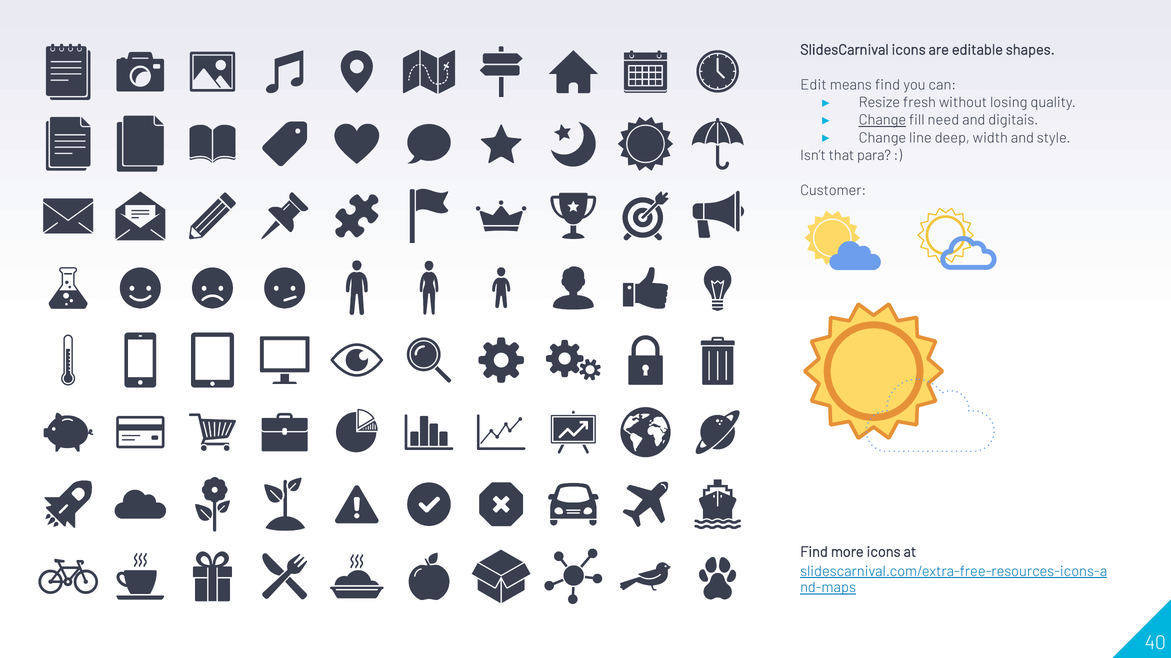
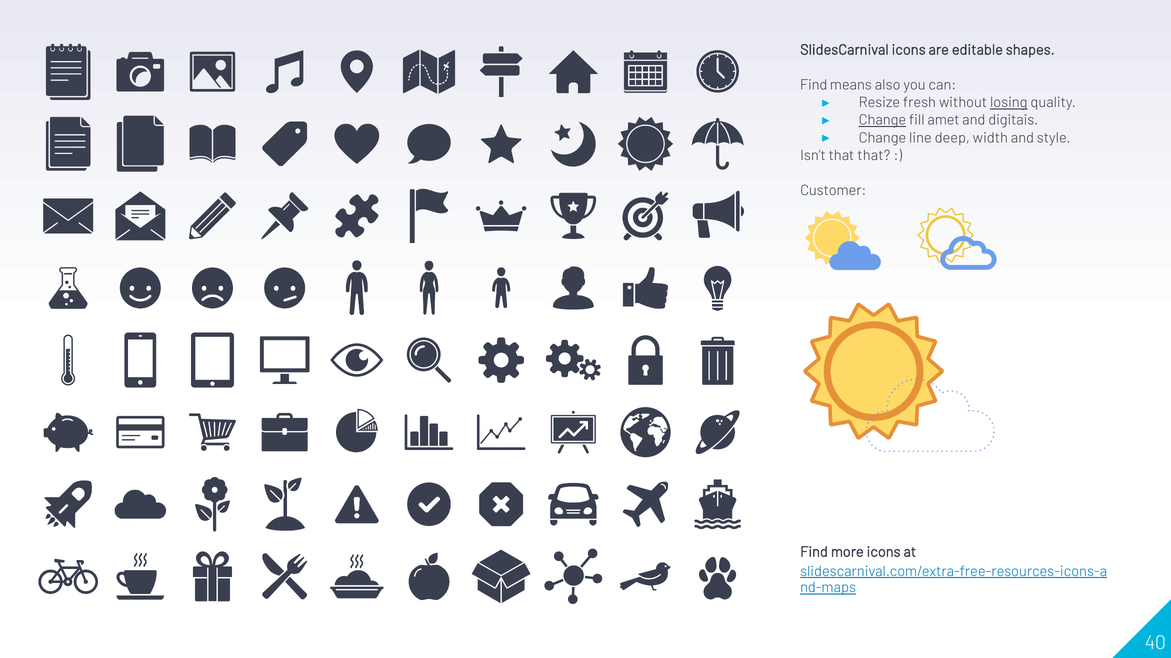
Edit at (814, 85): Edit -> Find
means find: find -> also
losing underline: none -> present
need: need -> amet
that para: para -> that
